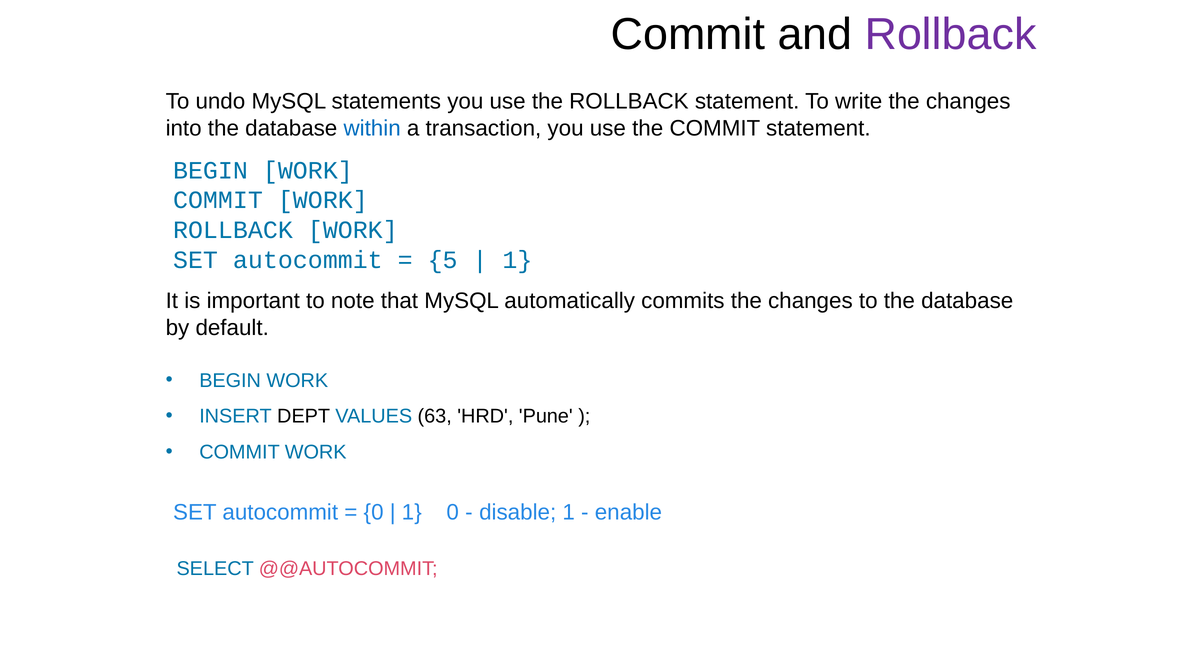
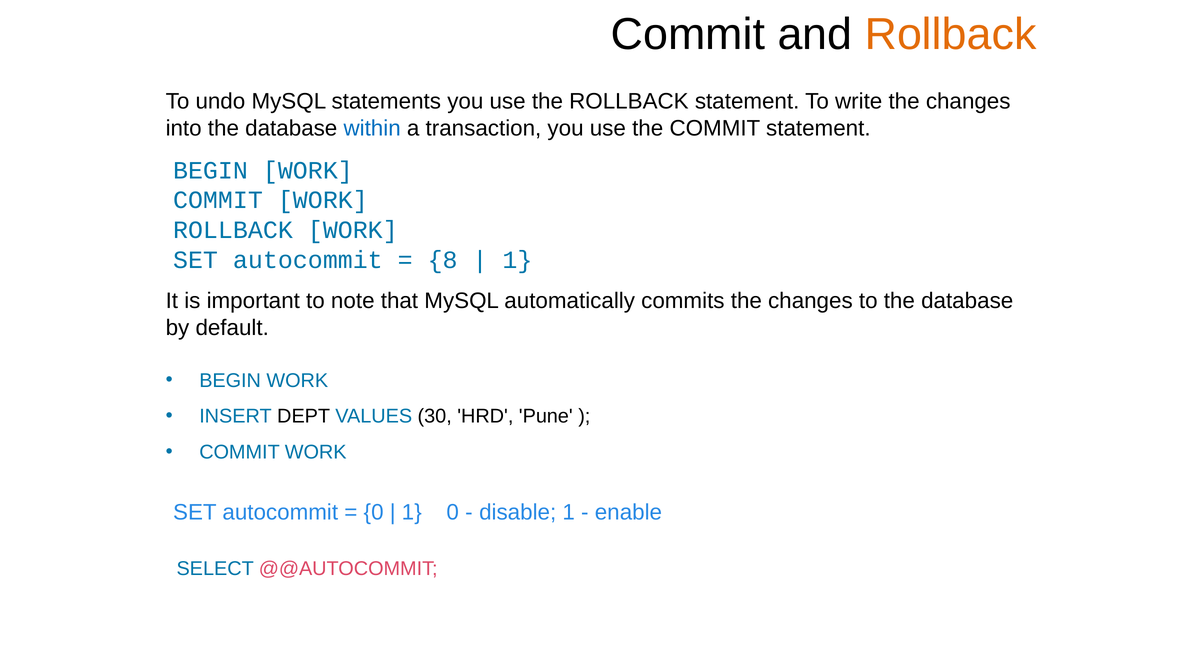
Rollback at (951, 34) colour: purple -> orange
5: 5 -> 8
63: 63 -> 30
